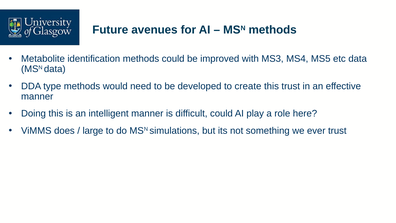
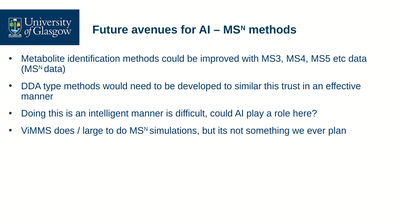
create: create -> similar
ever trust: trust -> plan
